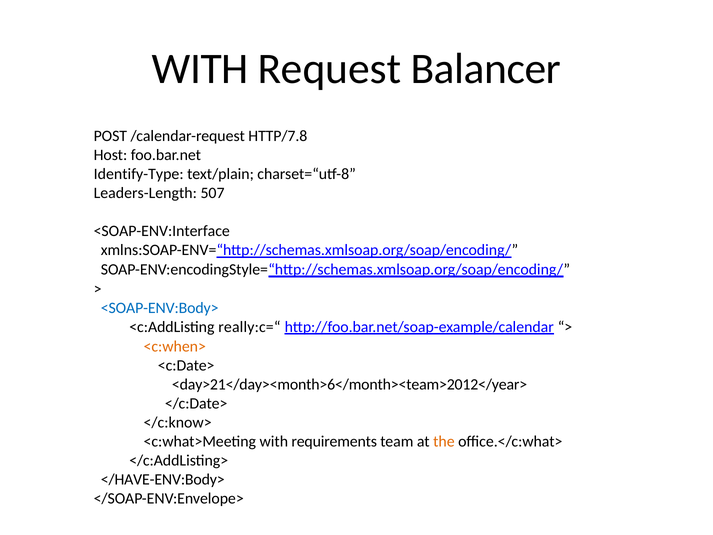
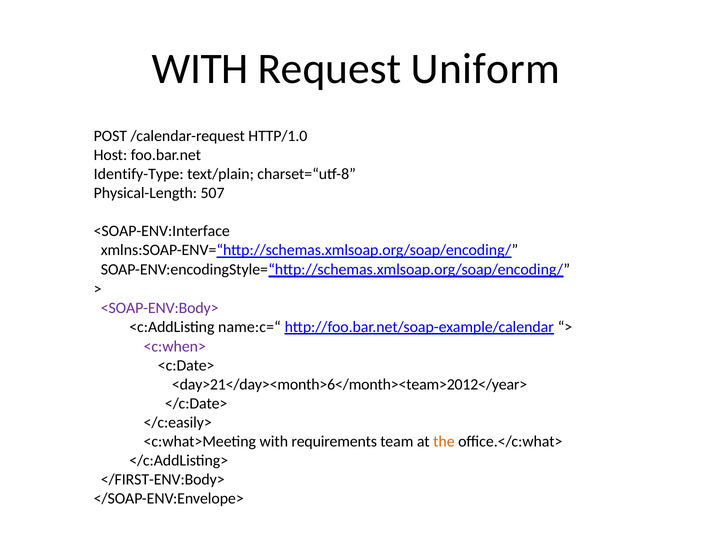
Balancer: Balancer -> Uniform
HTTP/7.8: HTTP/7.8 -> HTTP/1.0
Leaders-Length: Leaders-Length -> Physical-Length
<SOAP-ENV:Body> colour: blue -> purple
really:c=“: really:c=“ -> name:c=“
<c:when> colour: orange -> purple
</c:know>: </c:know> -> </c:easily>
</HAVE-ENV:Body>: </HAVE-ENV:Body> -> </FIRST-ENV:Body>
